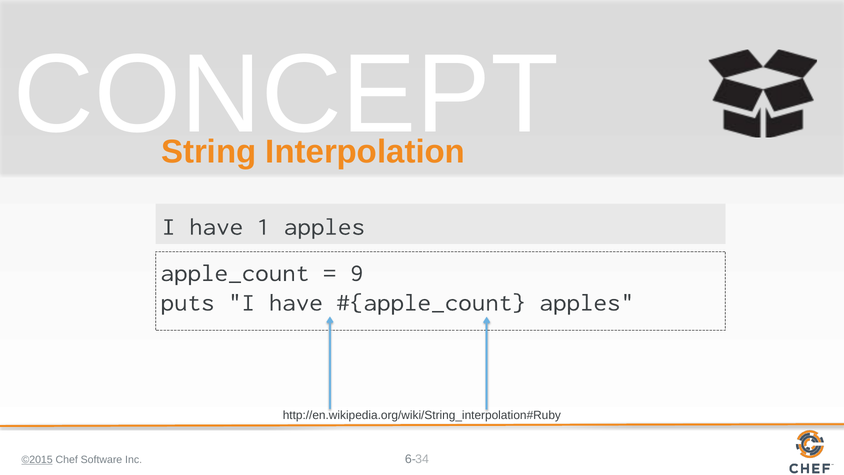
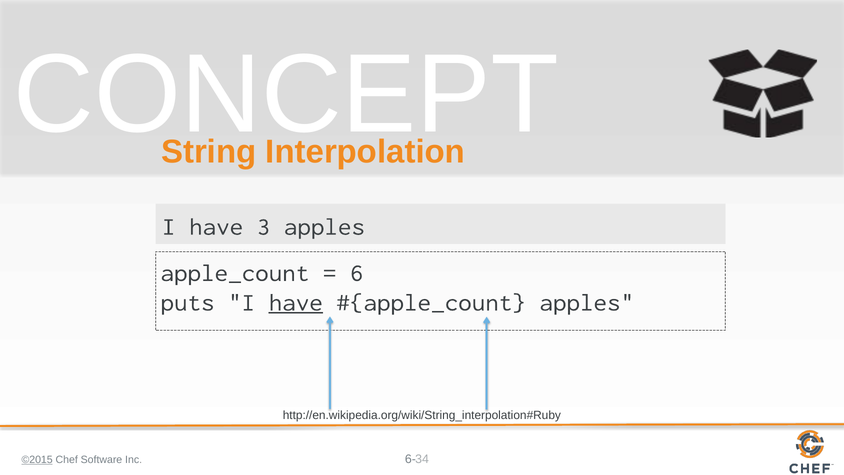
1: 1 -> 3
9: 9 -> 6
have at (296, 302) underline: none -> present
